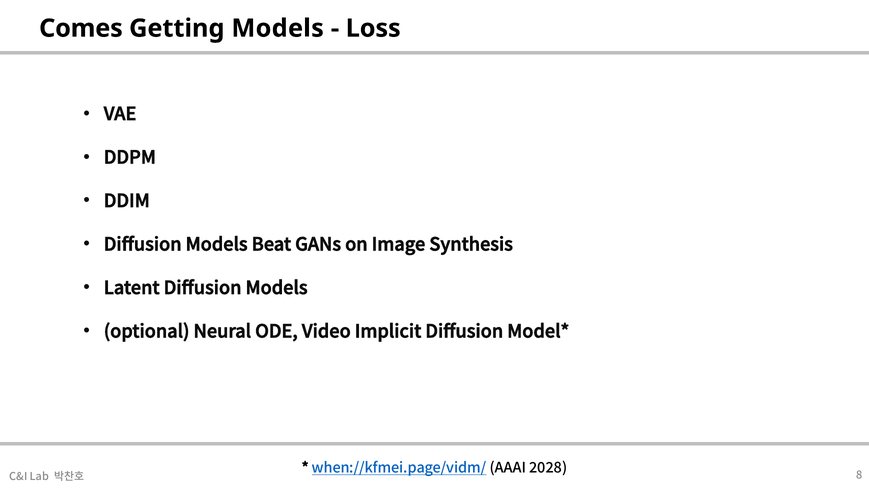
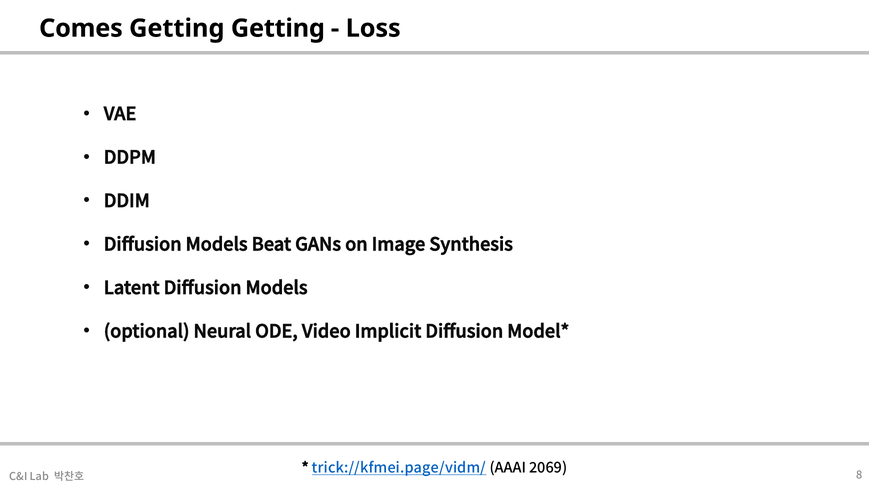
Getting Models: Models -> Getting
when://kfmei.page/vidm/: when://kfmei.page/vidm/ -> trick://kfmei.page/vidm/
2028: 2028 -> 2069
